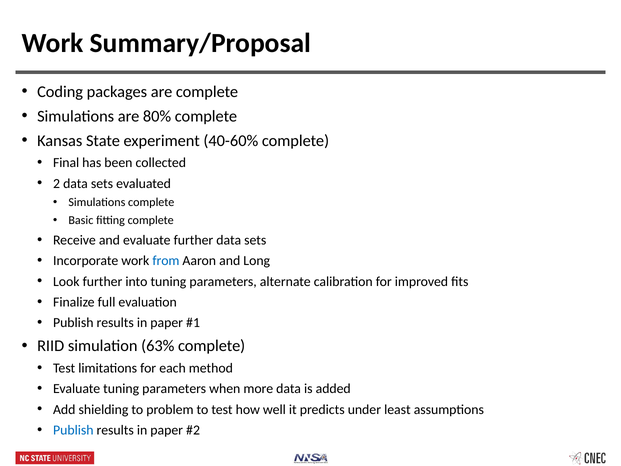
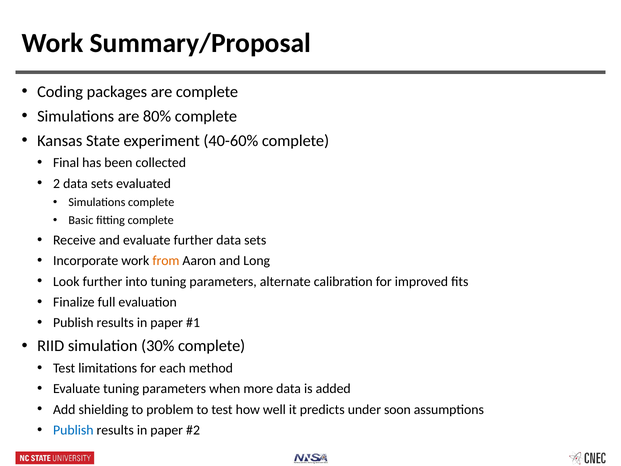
from colour: blue -> orange
63%: 63% -> 30%
least: least -> soon
